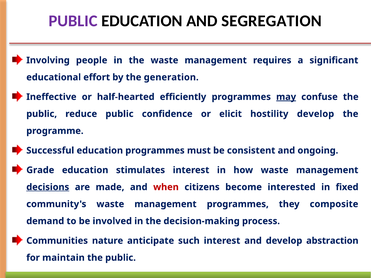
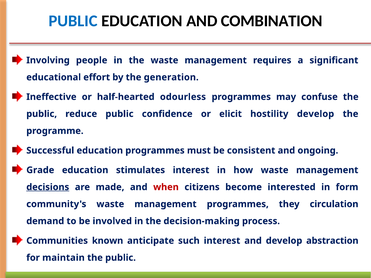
PUBLIC at (73, 21) colour: purple -> blue
SEGREGATION: SEGREGATION -> COMBINATION
efficiently: efficiently -> odourless
may underline: present -> none
fixed: fixed -> form
composite: composite -> circulation
nature: nature -> known
